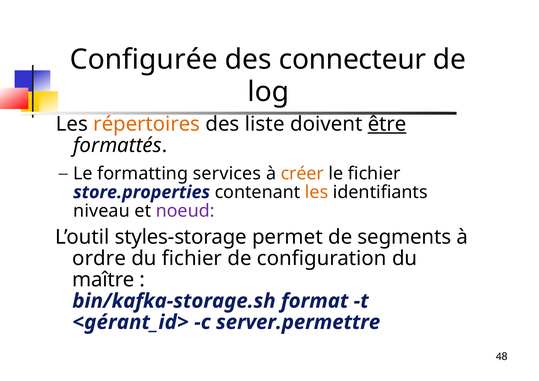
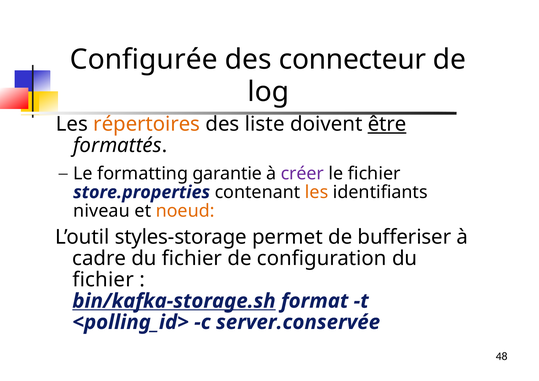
services: services -> garantie
créer colour: orange -> purple
noeud colour: purple -> orange
segments: segments -> bufferiser
ordre: ordre -> cadre
maître at (103, 280): maître -> fichier
bin/kafka-storage.sh underline: none -> present
<gérant_id>: <gérant_id> -> <polling_id>
server.permettre: server.permettre -> server.conservée
